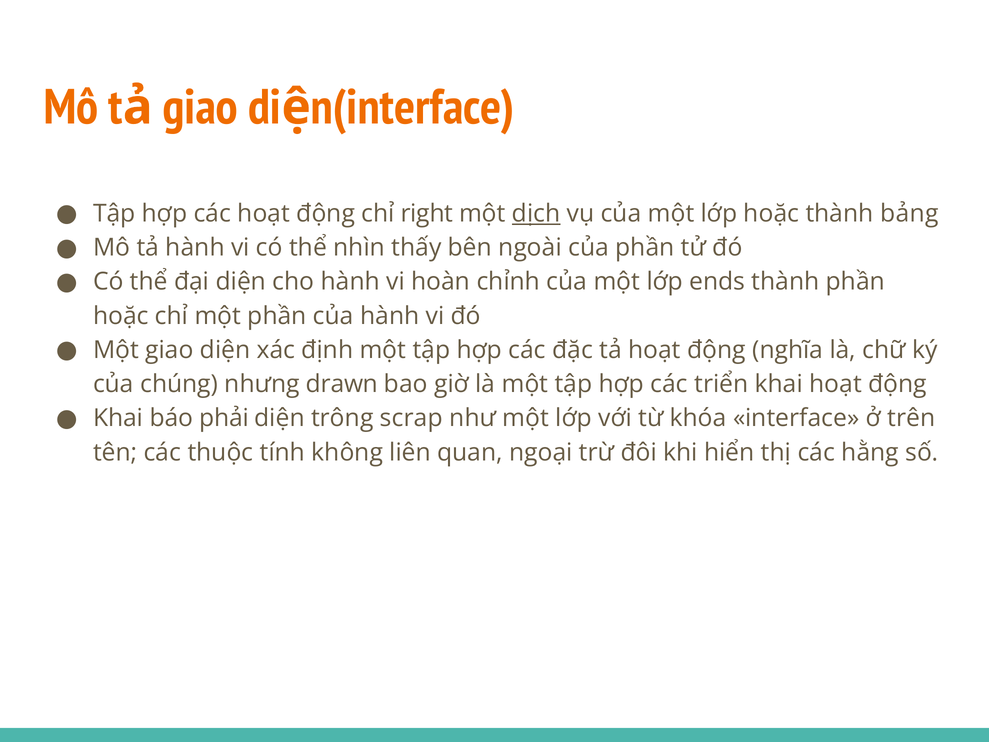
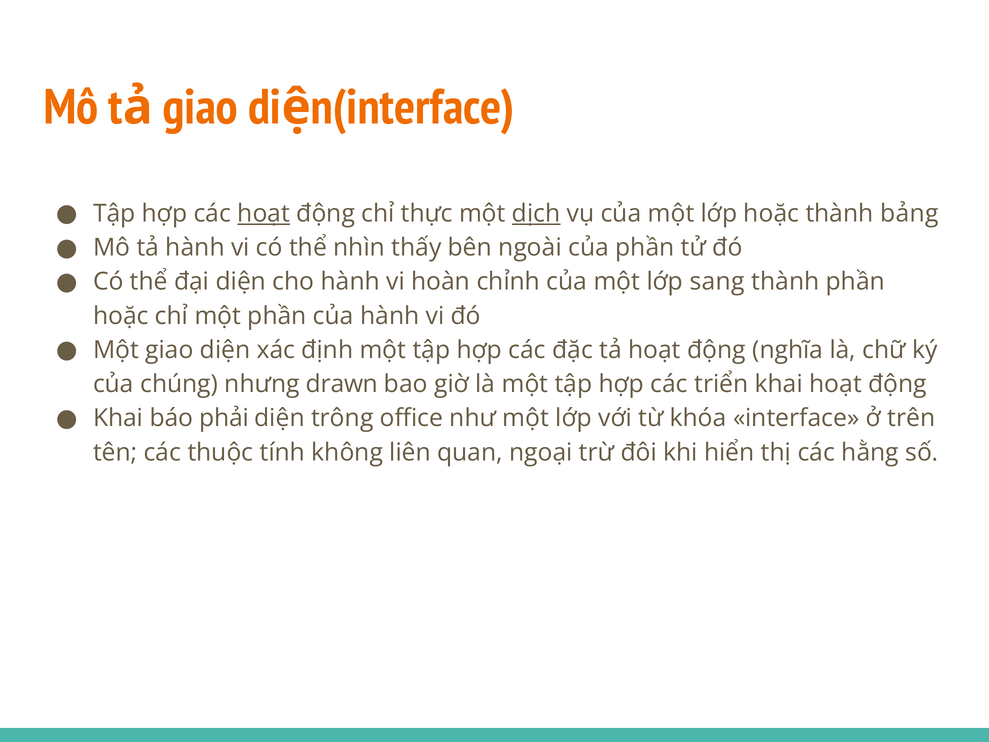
hoạt at (264, 214) underline: none -> present
right: right -> thực
ends: ends -> sang
scrap: scrap -> office
